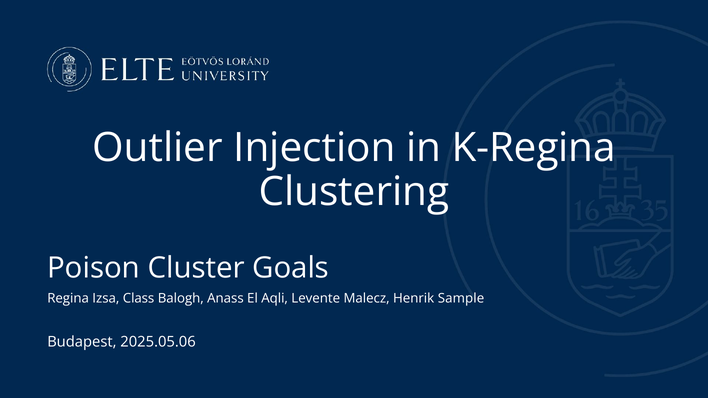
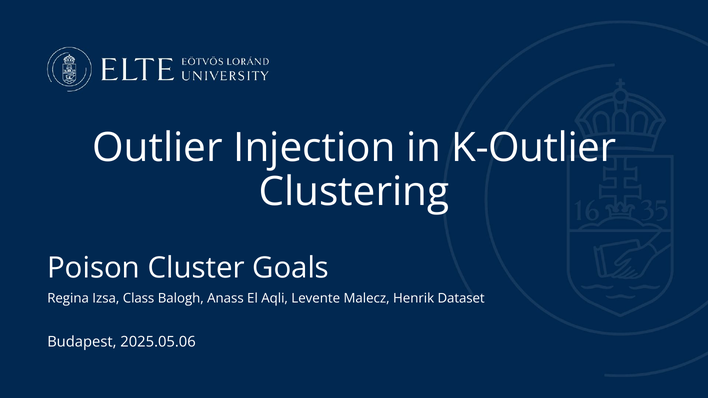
K-Regina: K-Regina -> K-Outlier
Sample: Sample -> Dataset
